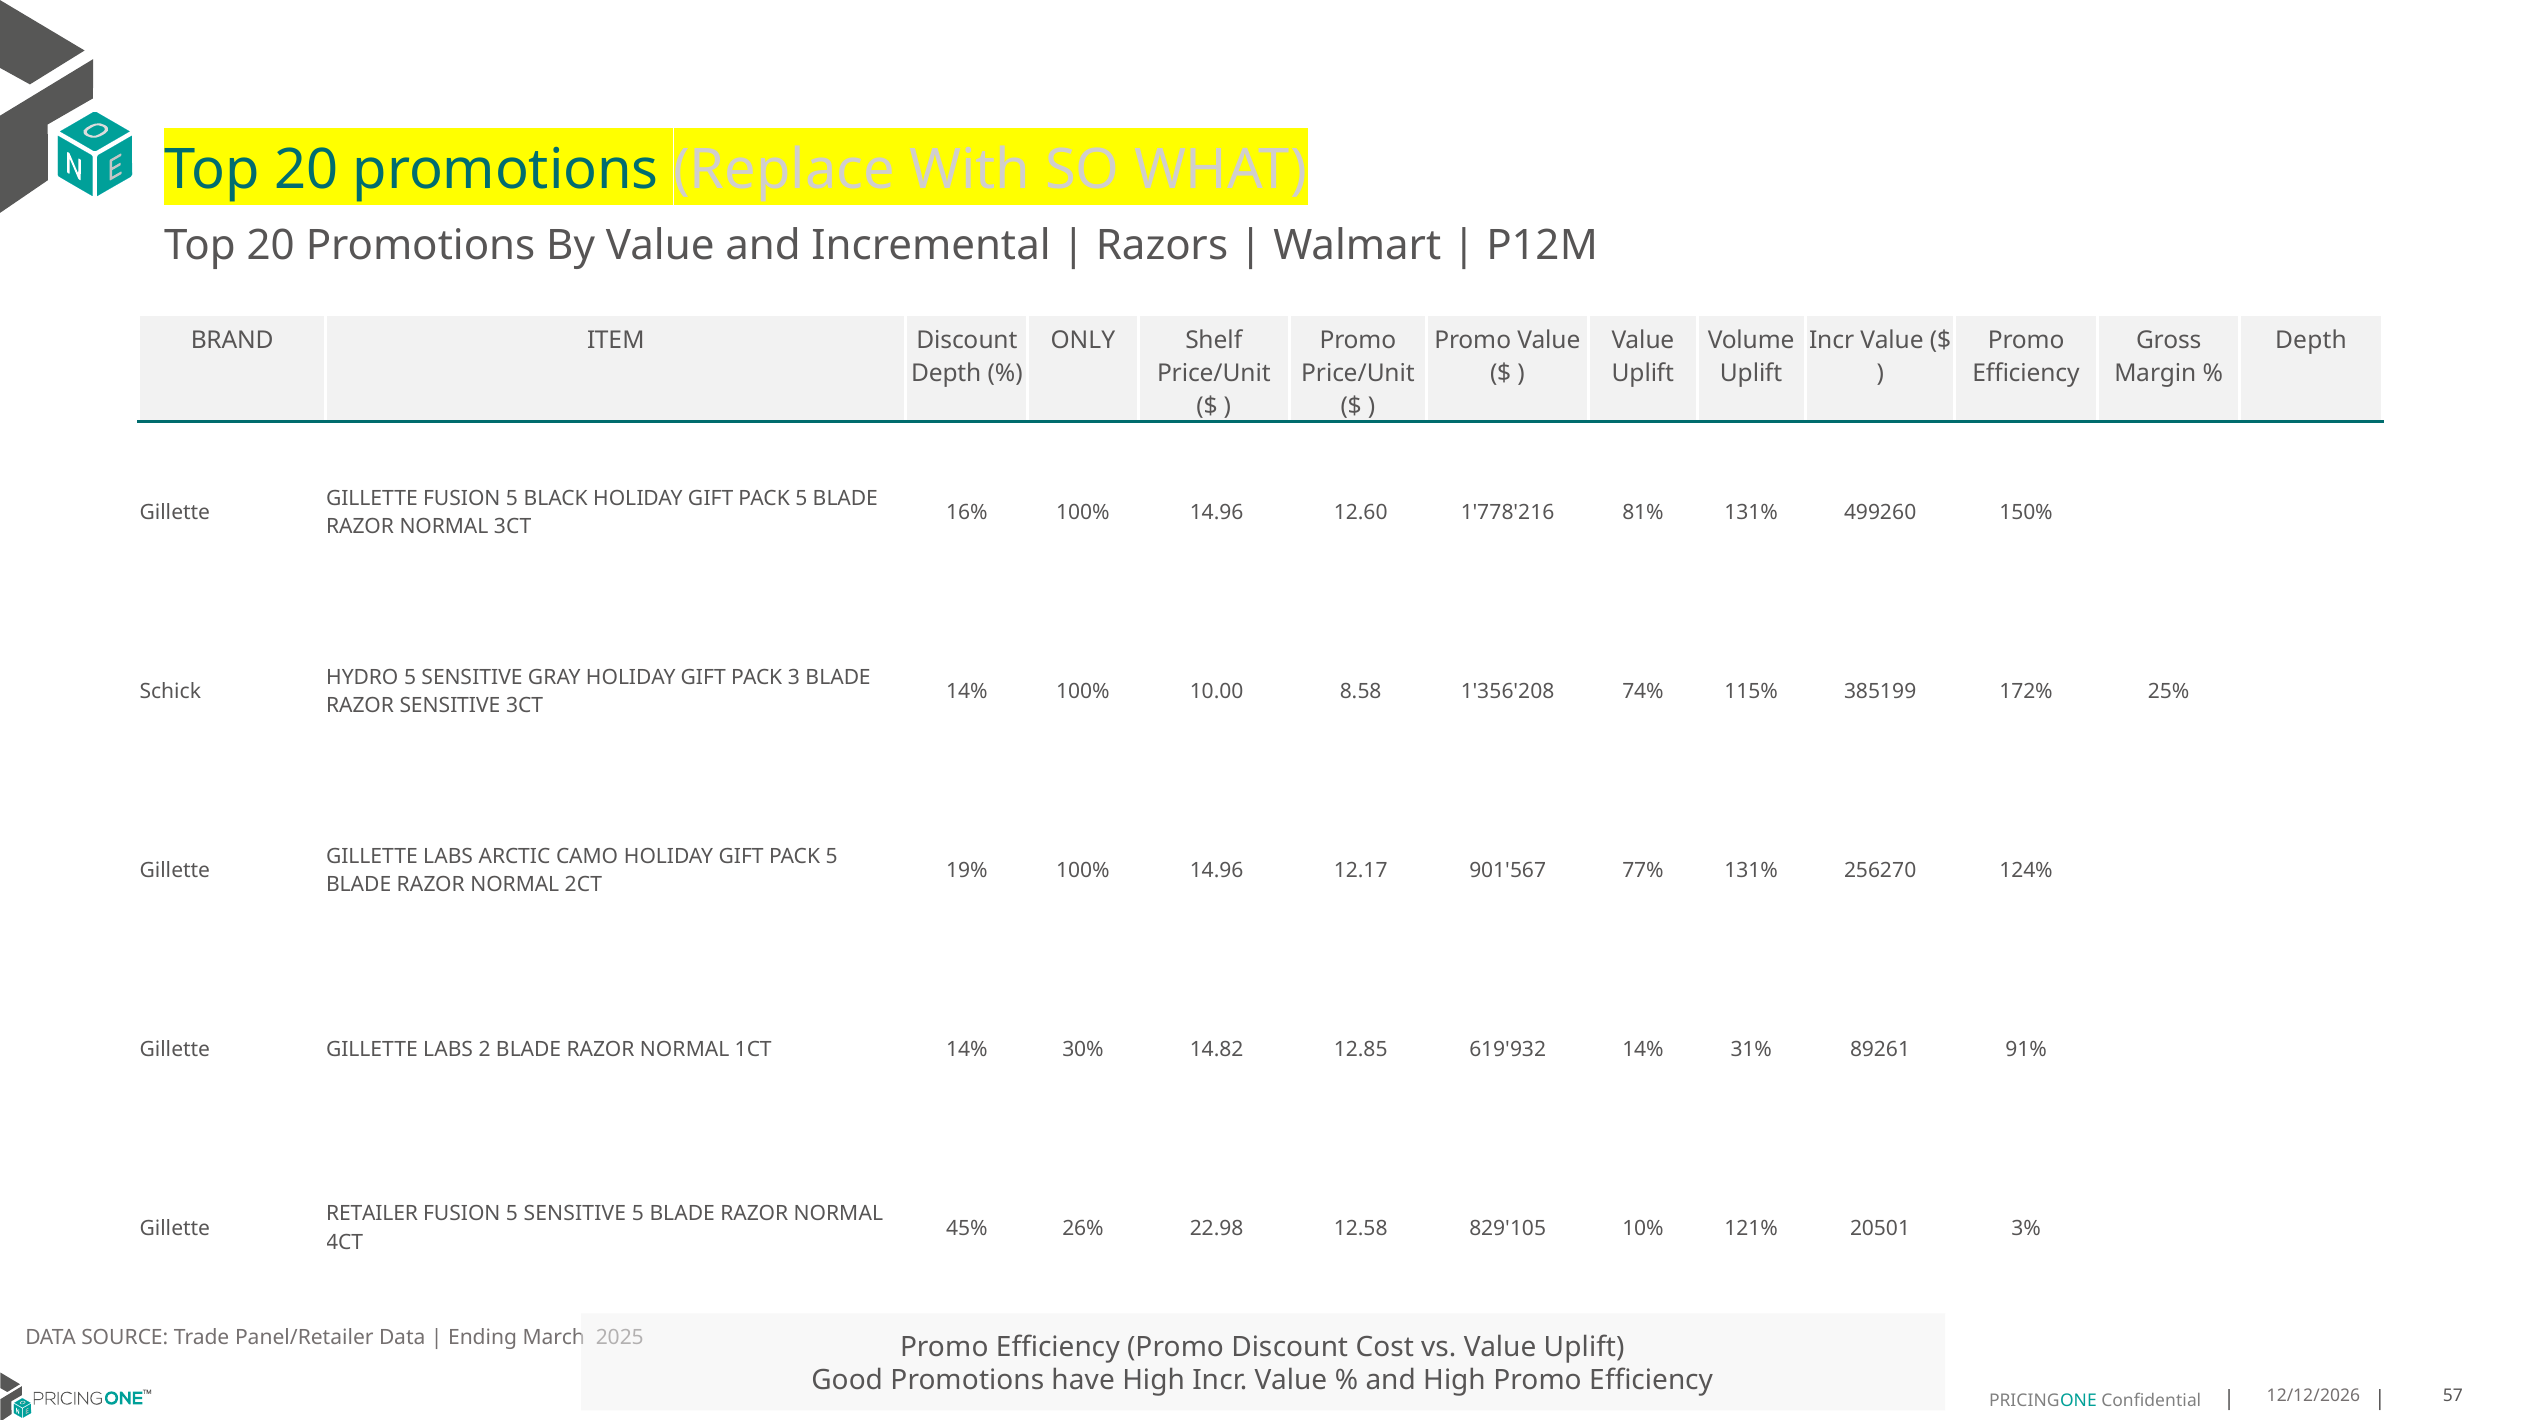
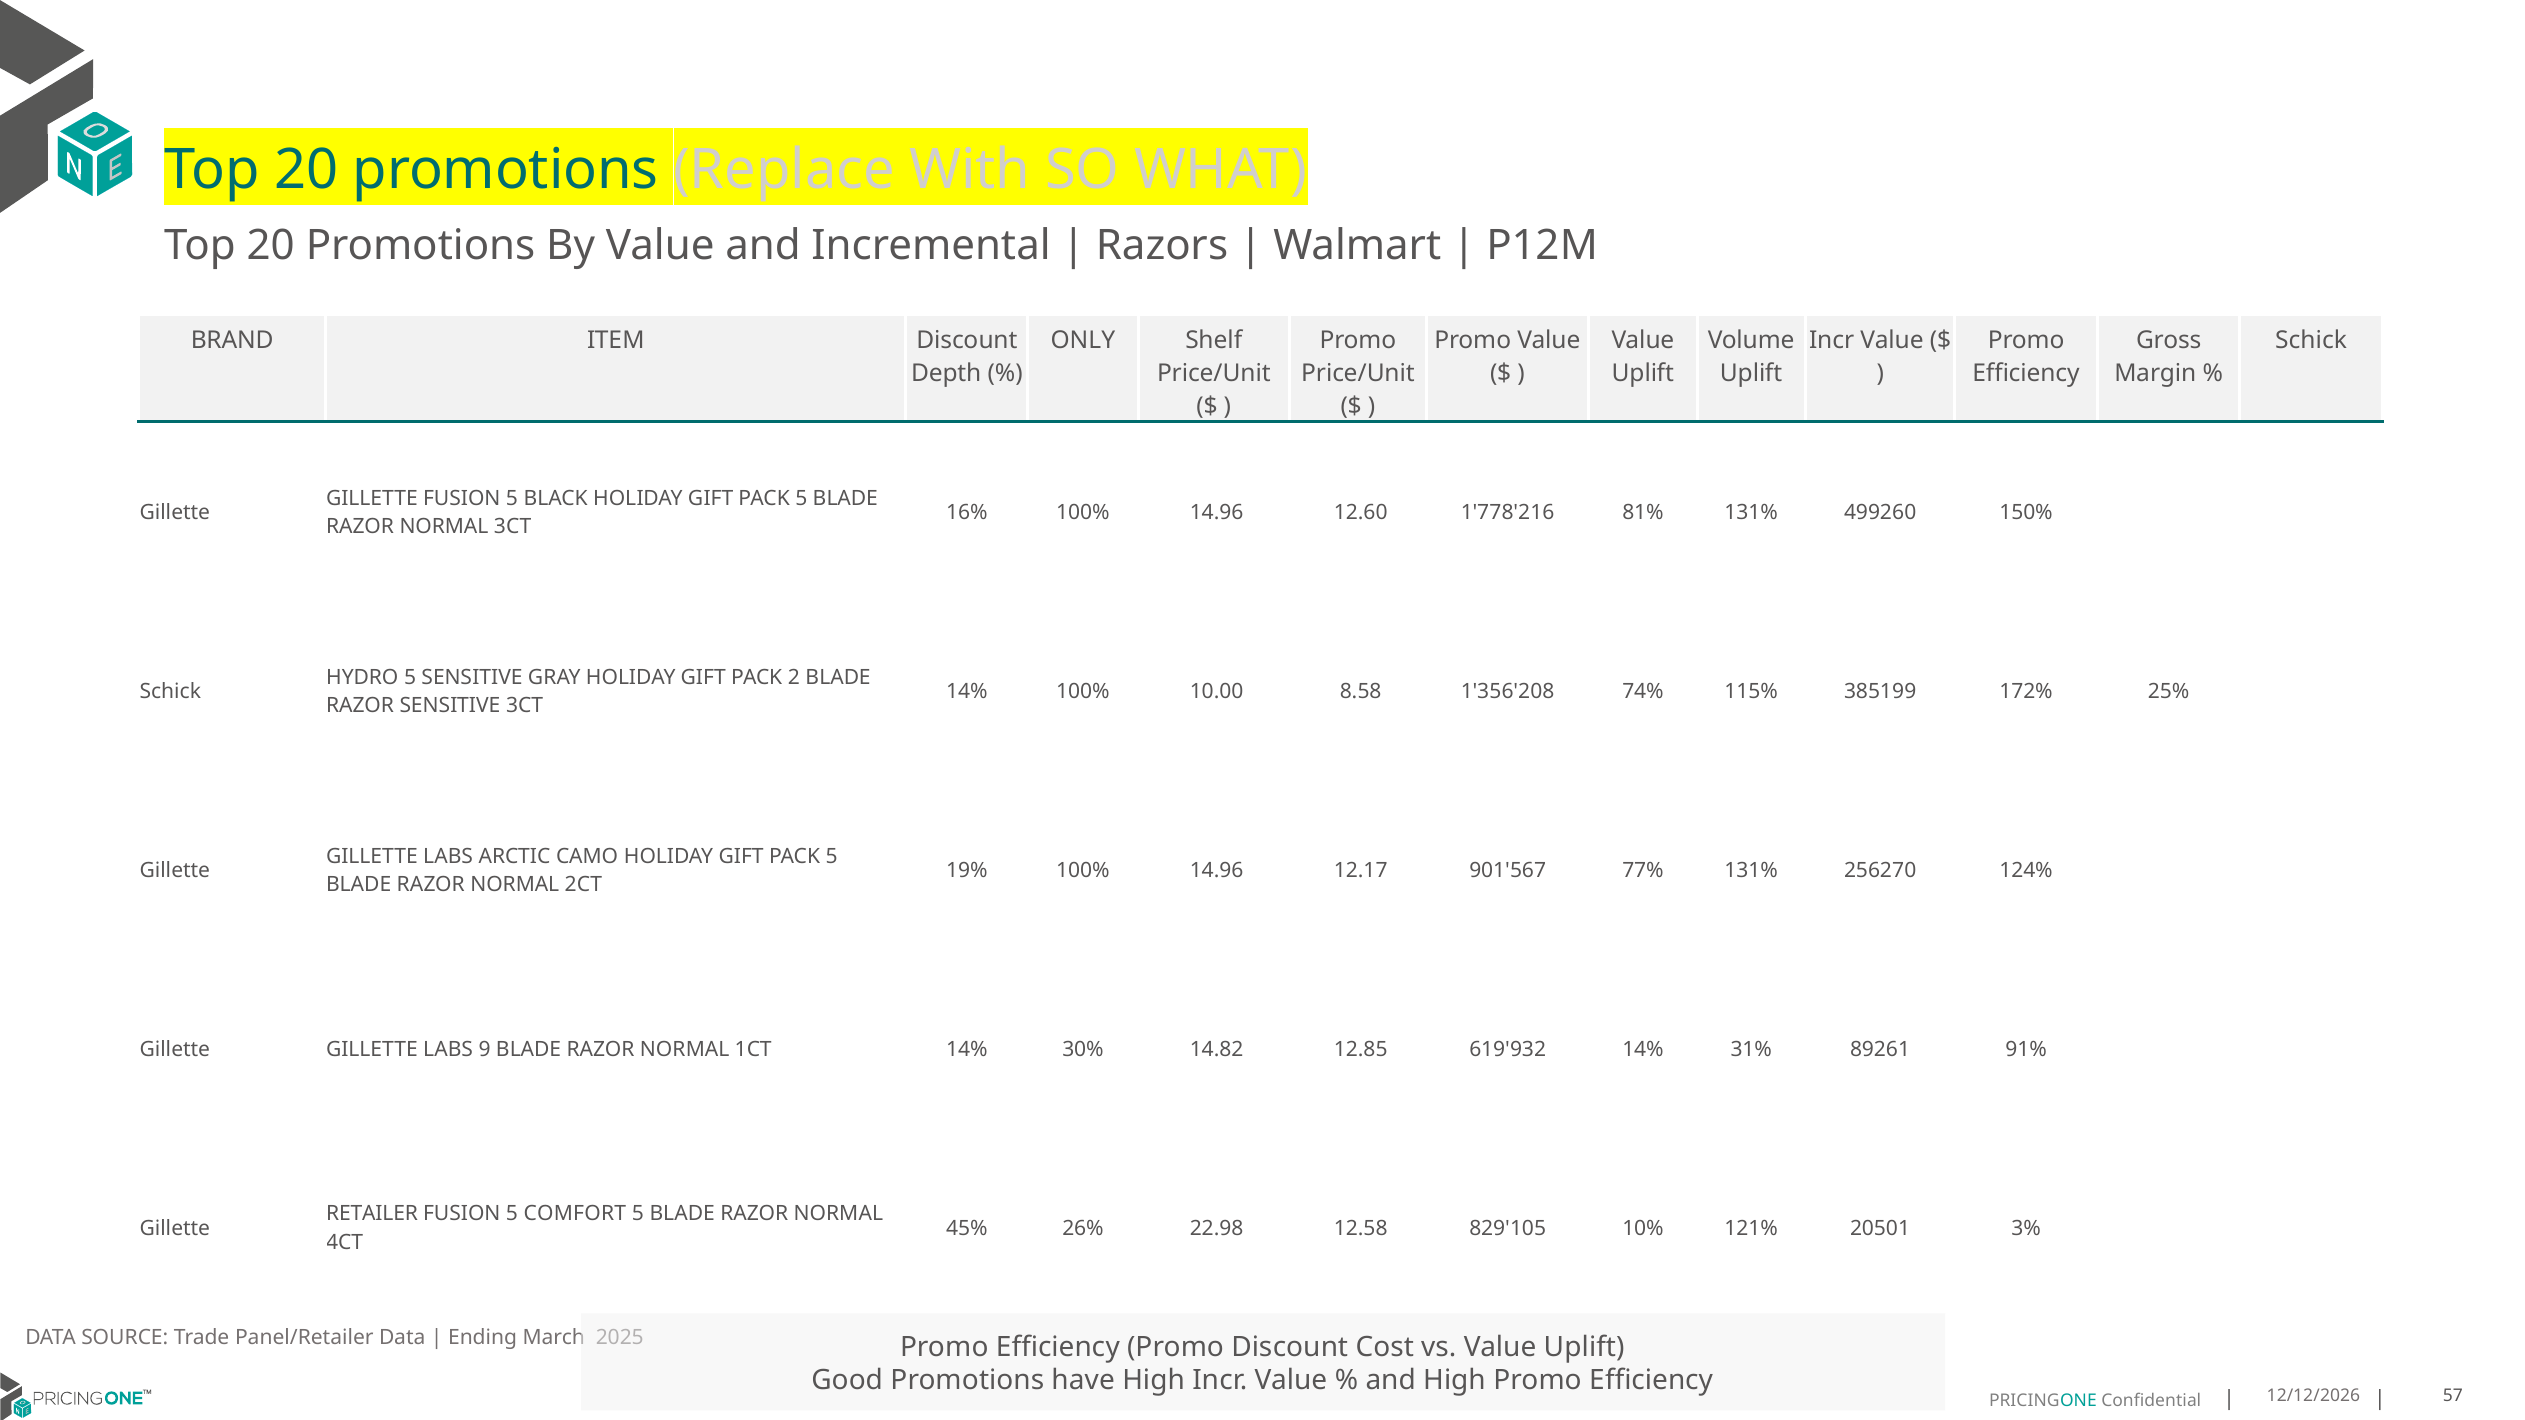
Depth at (2311, 340): Depth -> Schick
3: 3 -> 2
2: 2 -> 9
FUSION 5 SENSITIVE: SENSITIVE -> COMFORT
